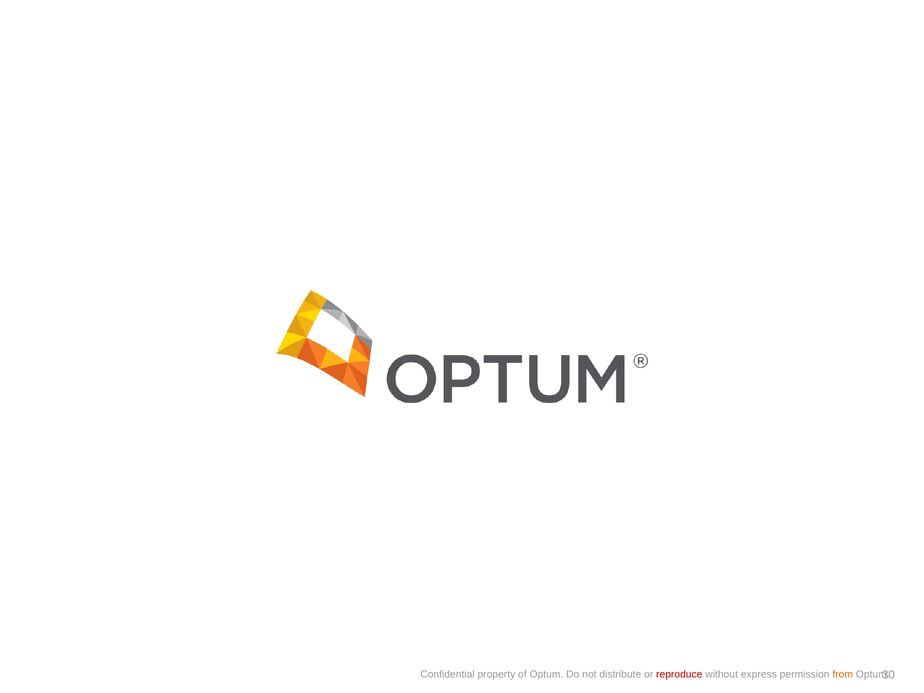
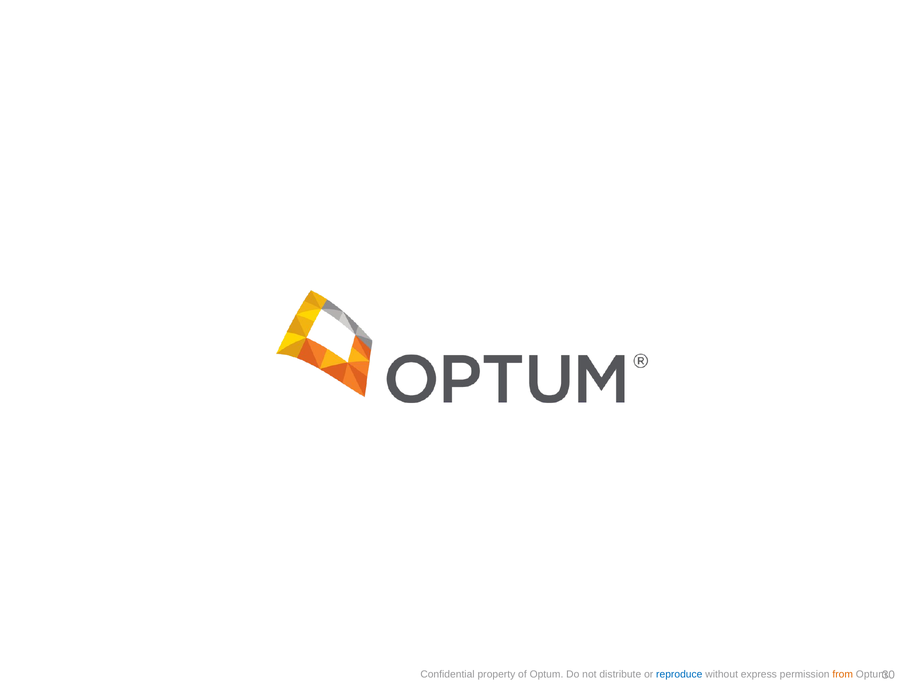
reproduce colour: red -> blue
